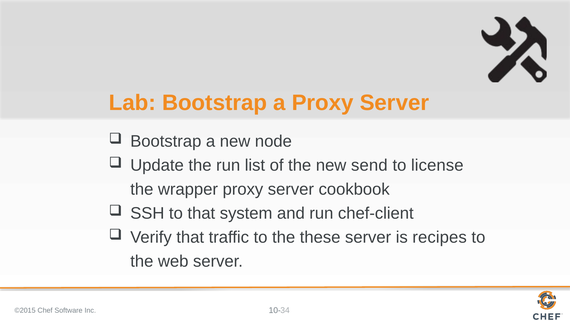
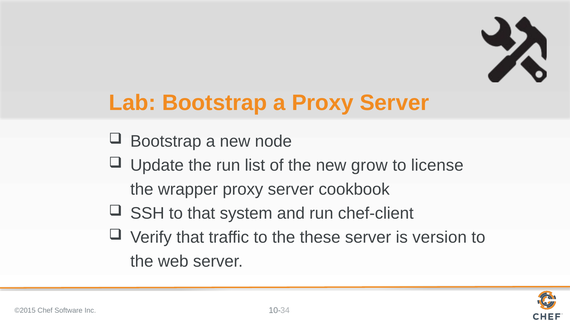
send: send -> grow
recipes: recipes -> version
